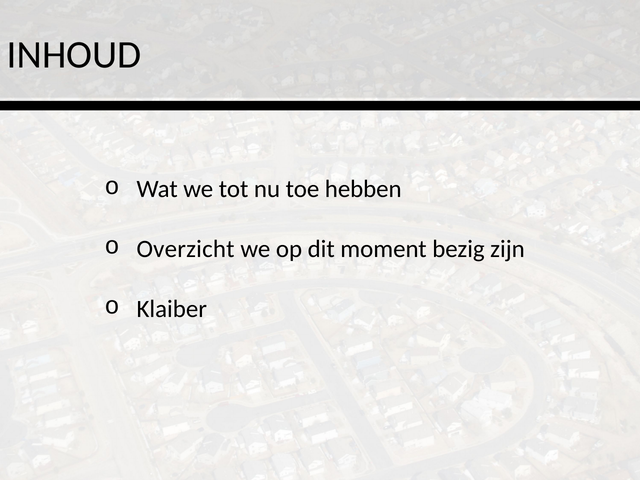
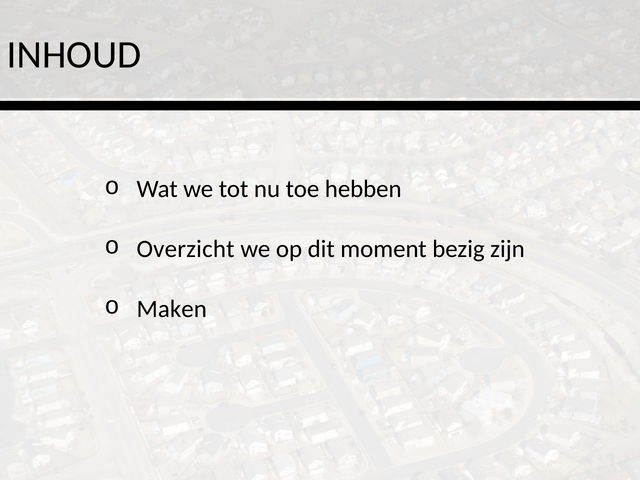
Klaiber: Klaiber -> Maken
